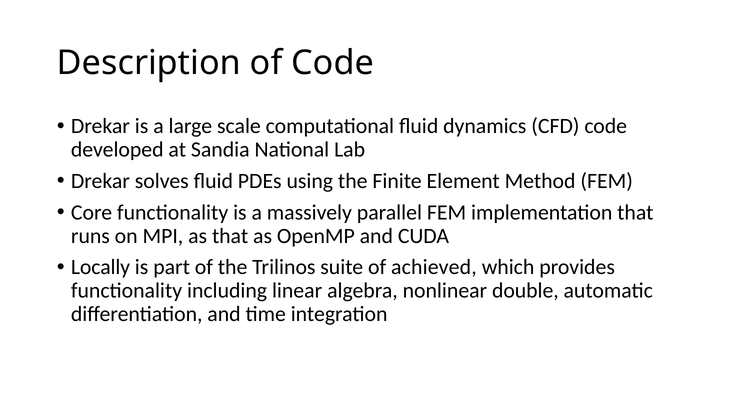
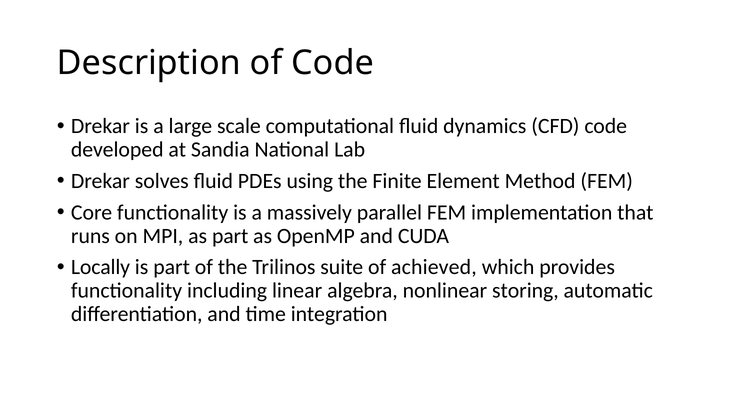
as that: that -> part
double: double -> storing
